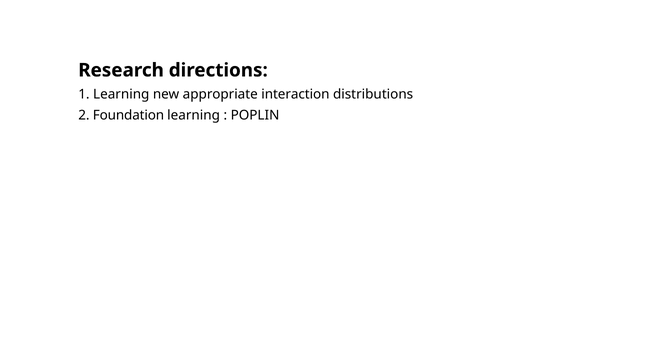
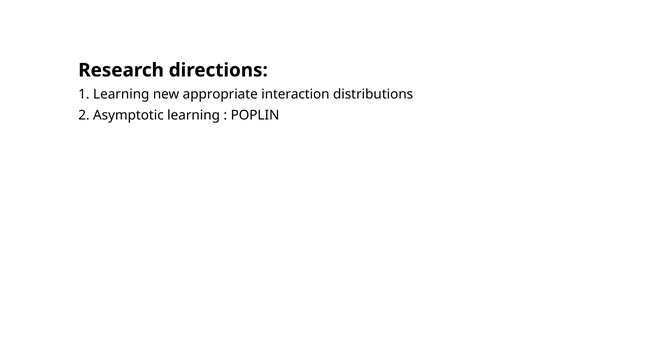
Foundation: Foundation -> Asymptotic
